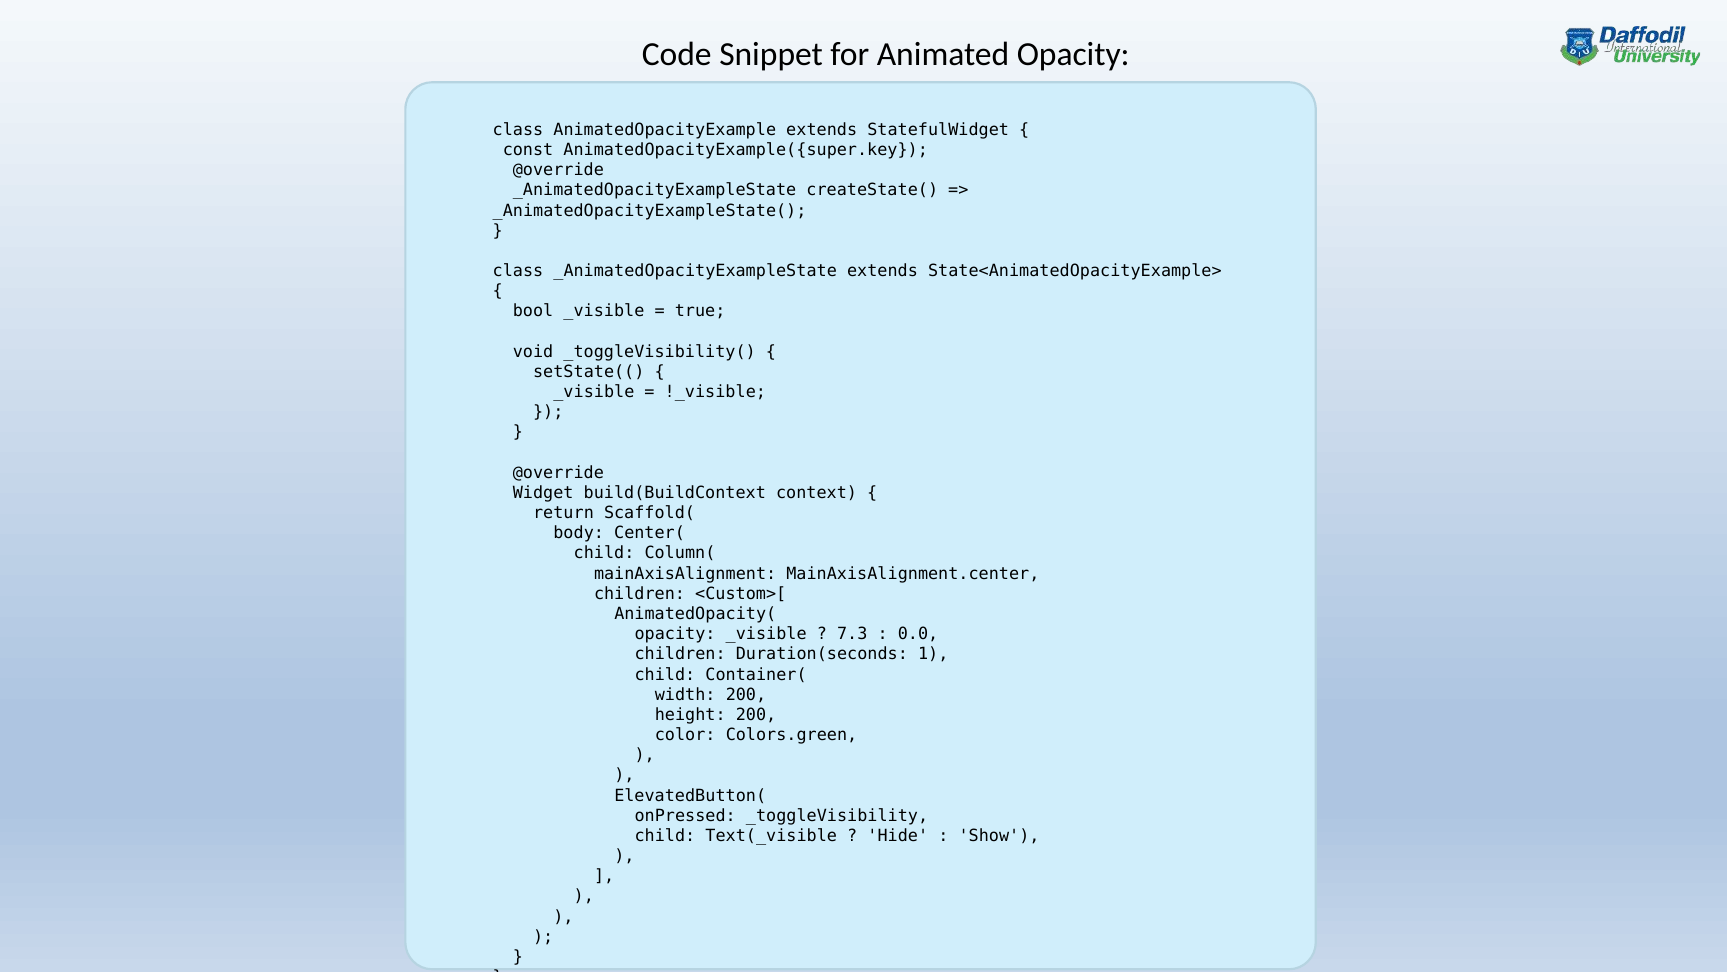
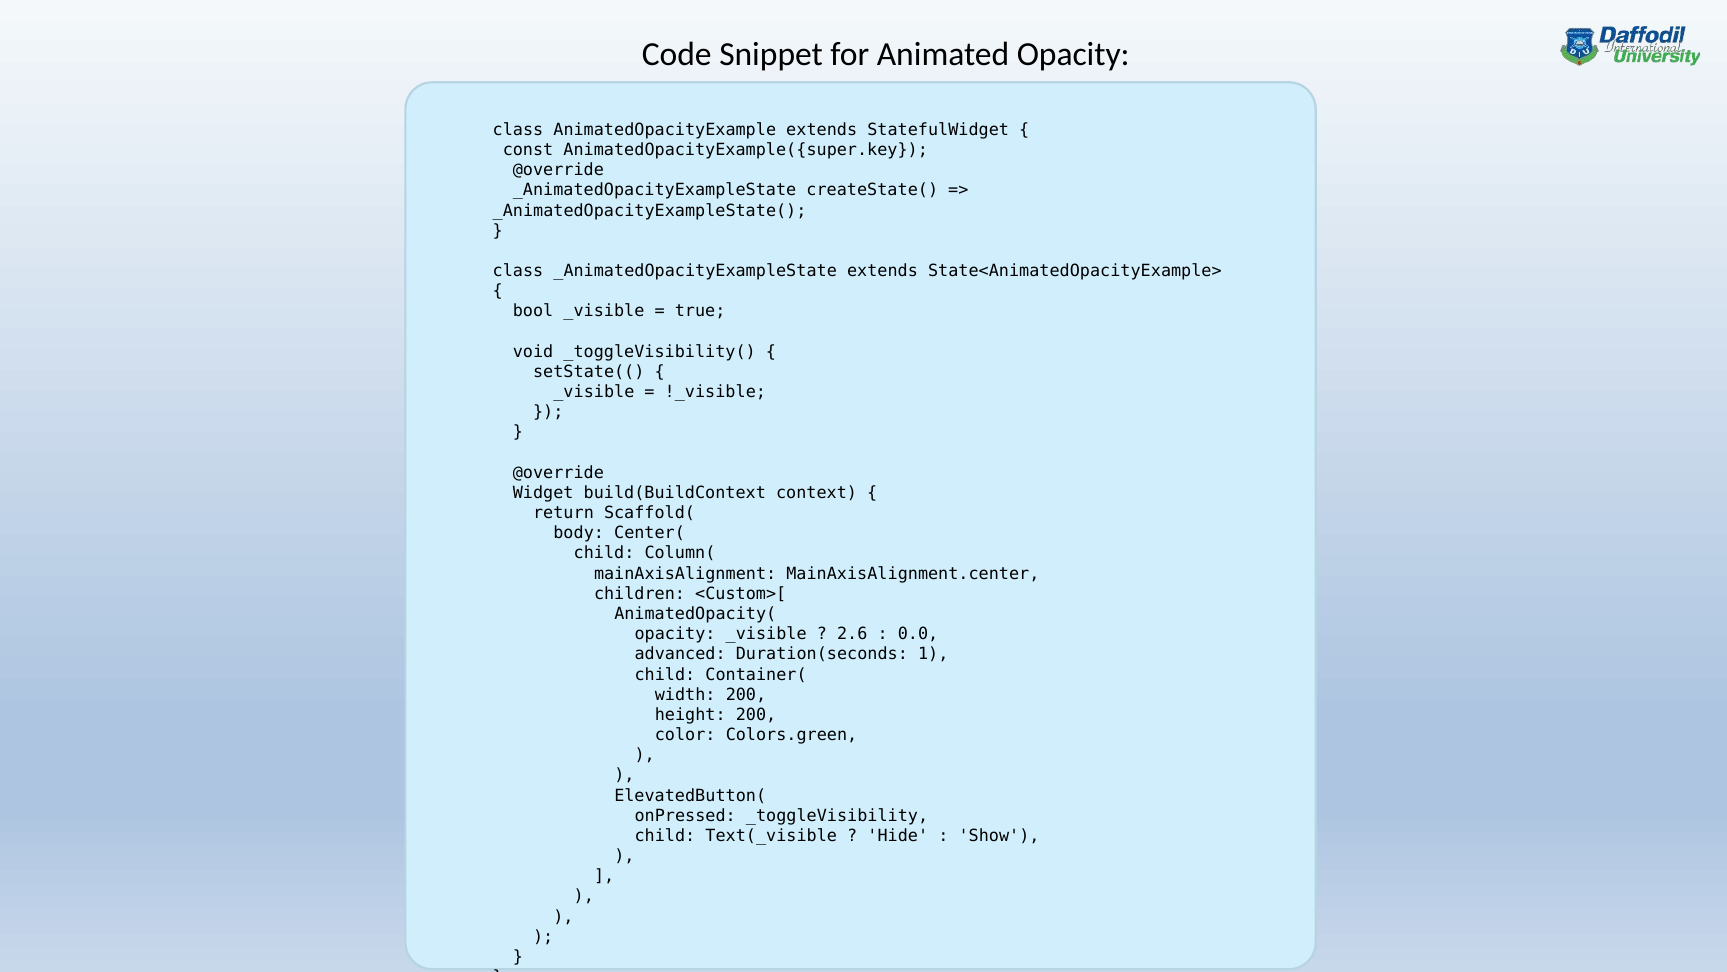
7.3: 7.3 -> 2.6
children at (680, 654): children -> advanced
